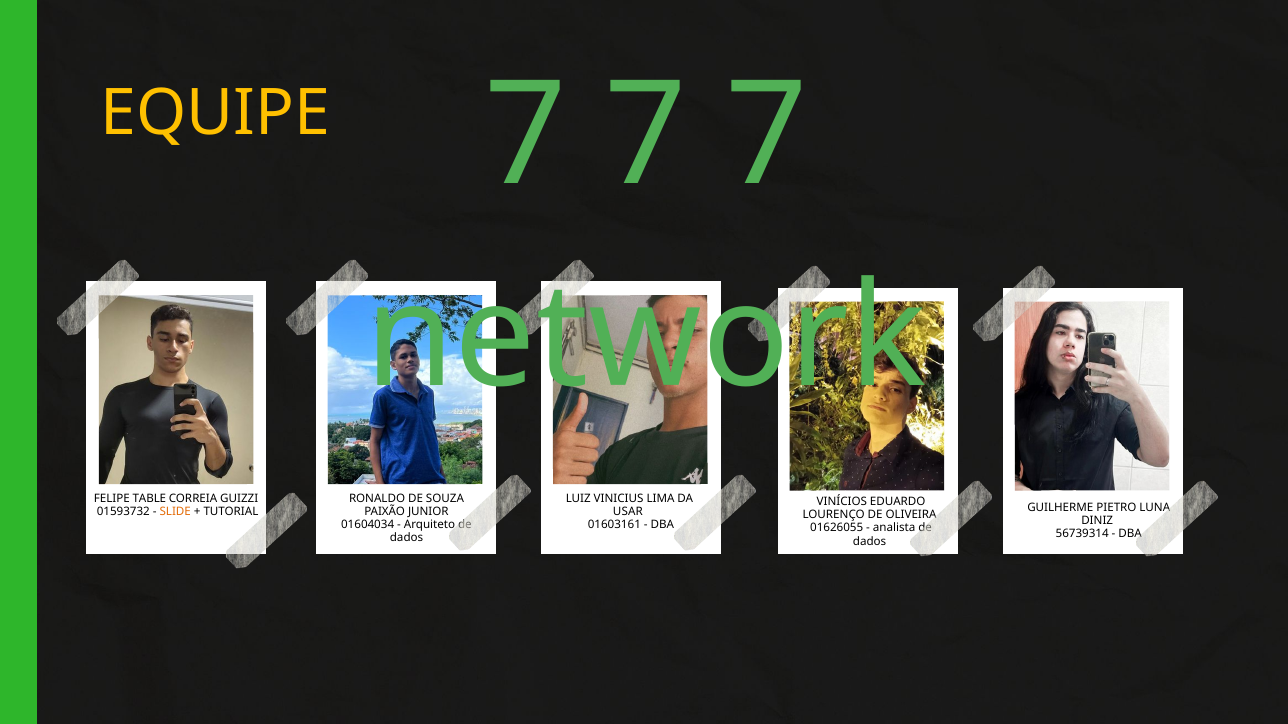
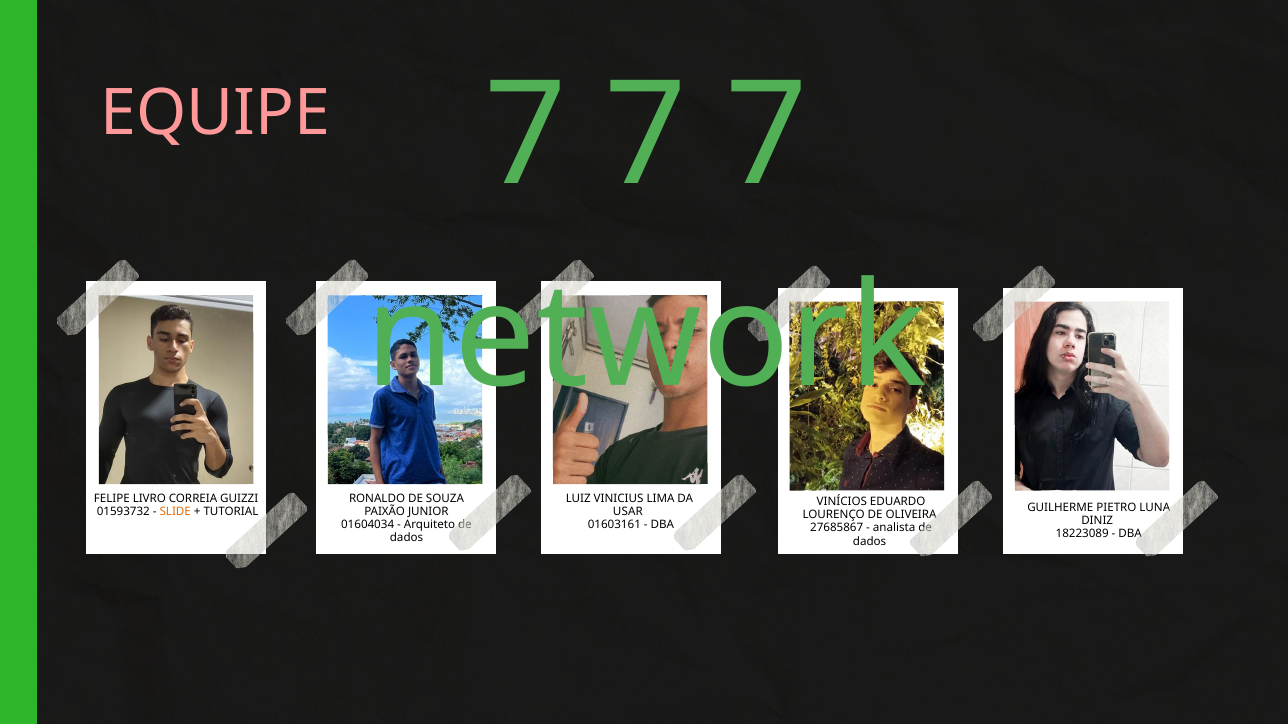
EQUIPE colour: yellow -> pink
TABLE: TABLE -> LIVRO
01626055: 01626055 -> 27685867
56739314: 56739314 -> 18223089
